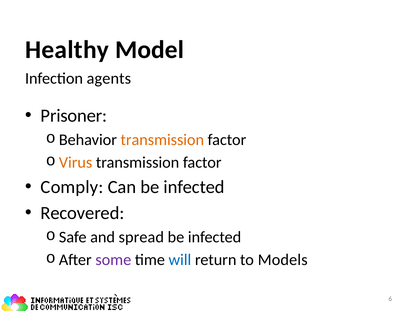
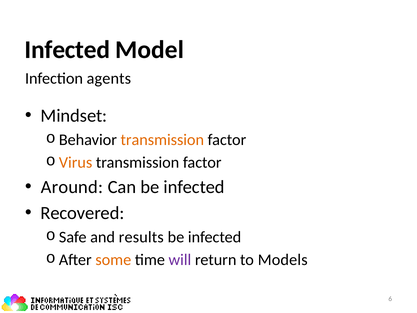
Healthy at (67, 50): Healthy -> Infected
Prisoner: Prisoner -> Mindset
Comply: Comply -> Around
spread: spread -> results
some colour: purple -> orange
will colour: blue -> purple
